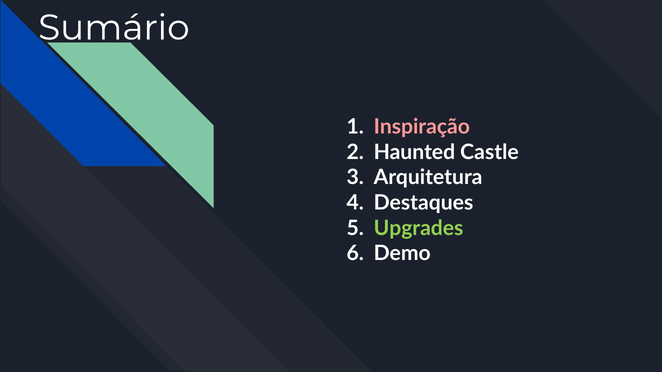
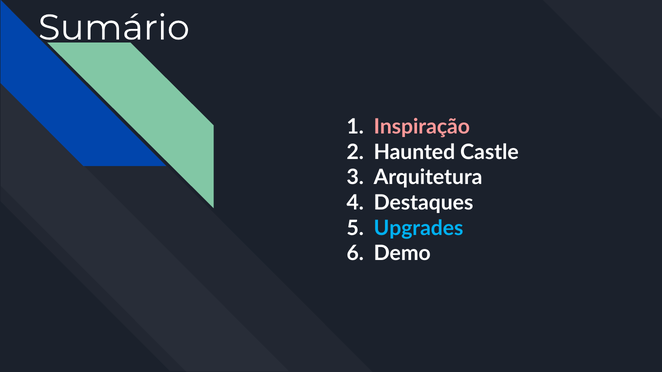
Upgrades colour: light green -> light blue
